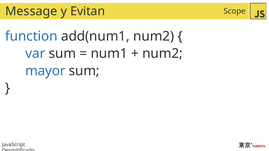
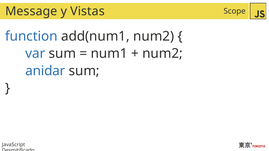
Evitan: Evitan -> Vistas
mayor: mayor -> anidar
